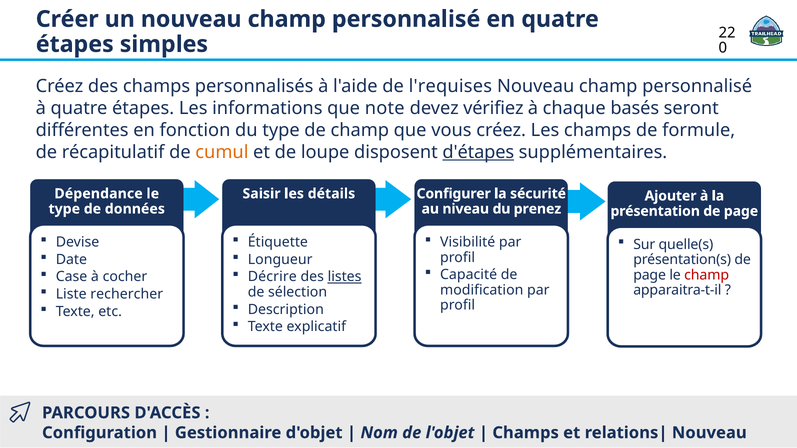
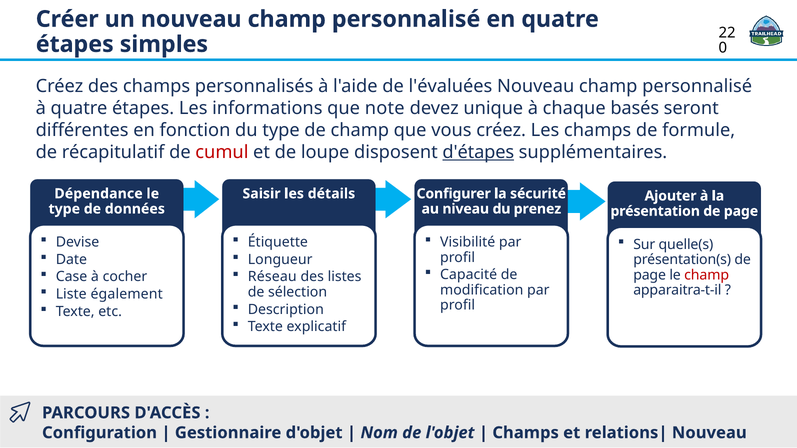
l'requises: l'requises -> l'évaluées
vérifiez: vérifiez -> unique
cumul colour: orange -> red
Décrire: Décrire -> Réseau
listes underline: present -> none
rechercher: rechercher -> également
